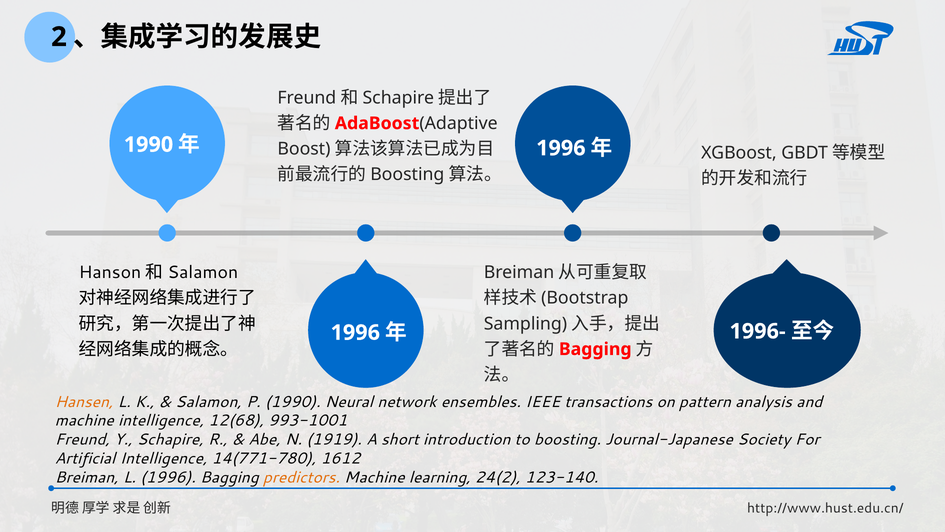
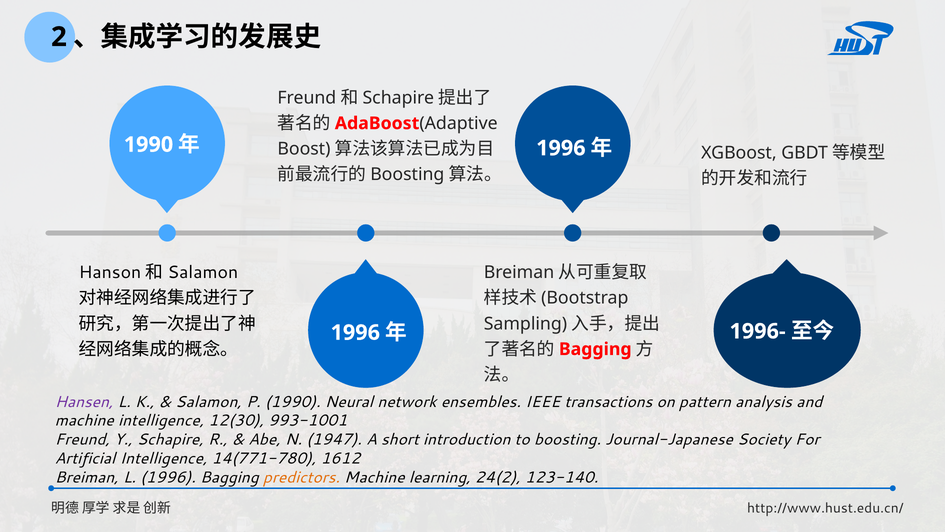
Hansen colour: orange -> purple
12(68: 12(68 -> 12(30
1919: 1919 -> 1947
